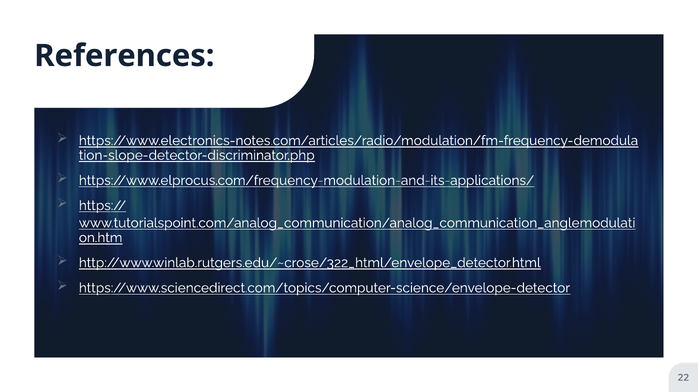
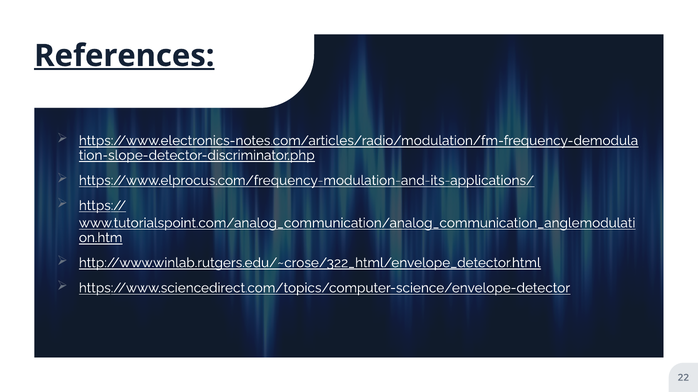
References underline: none -> present
